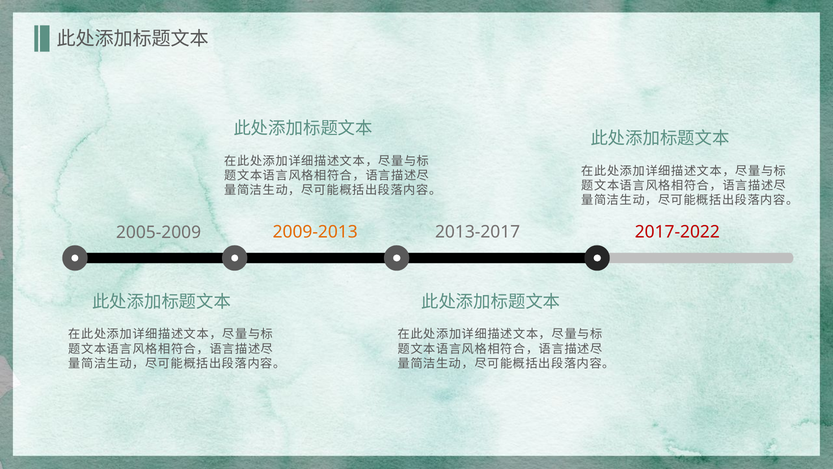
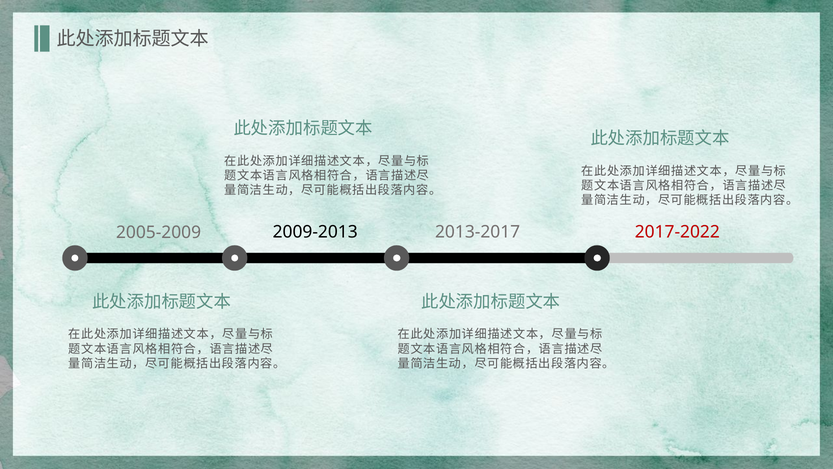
2009-2013 colour: orange -> black
